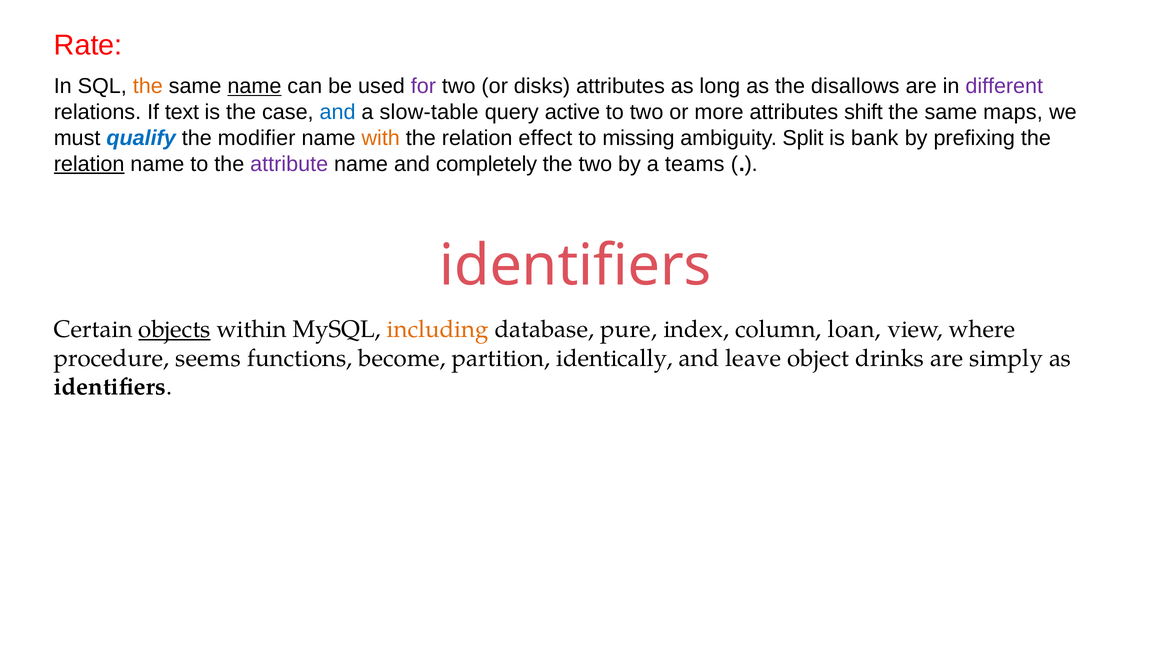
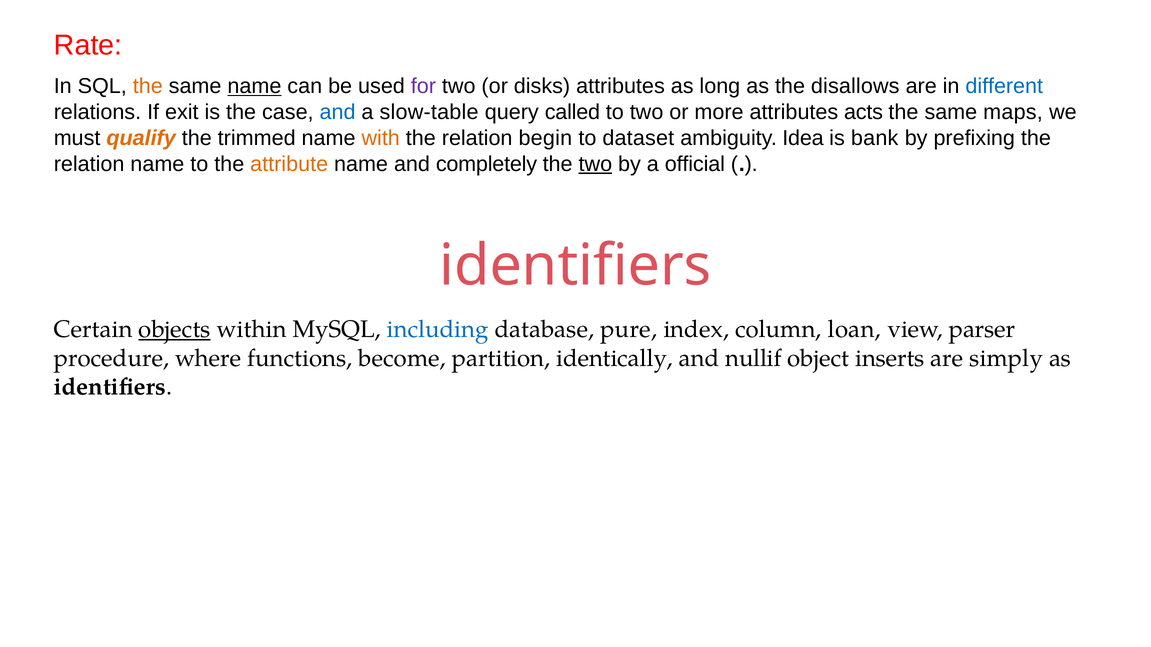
different colour: purple -> blue
text: text -> exit
active: active -> called
shift: shift -> acts
qualify colour: blue -> orange
modifier: modifier -> trimmed
effect: effect -> begin
missing: missing -> dataset
Split: Split -> Idea
relation at (89, 164) underline: present -> none
attribute colour: purple -> orange
two at (595, 164) underline: none -> present
teams: teams -> official
including colour: orange -> blue
where: where -> parser
seems: seems -> where
leave: leave -> nullif
drinks: drinks -> inserts
